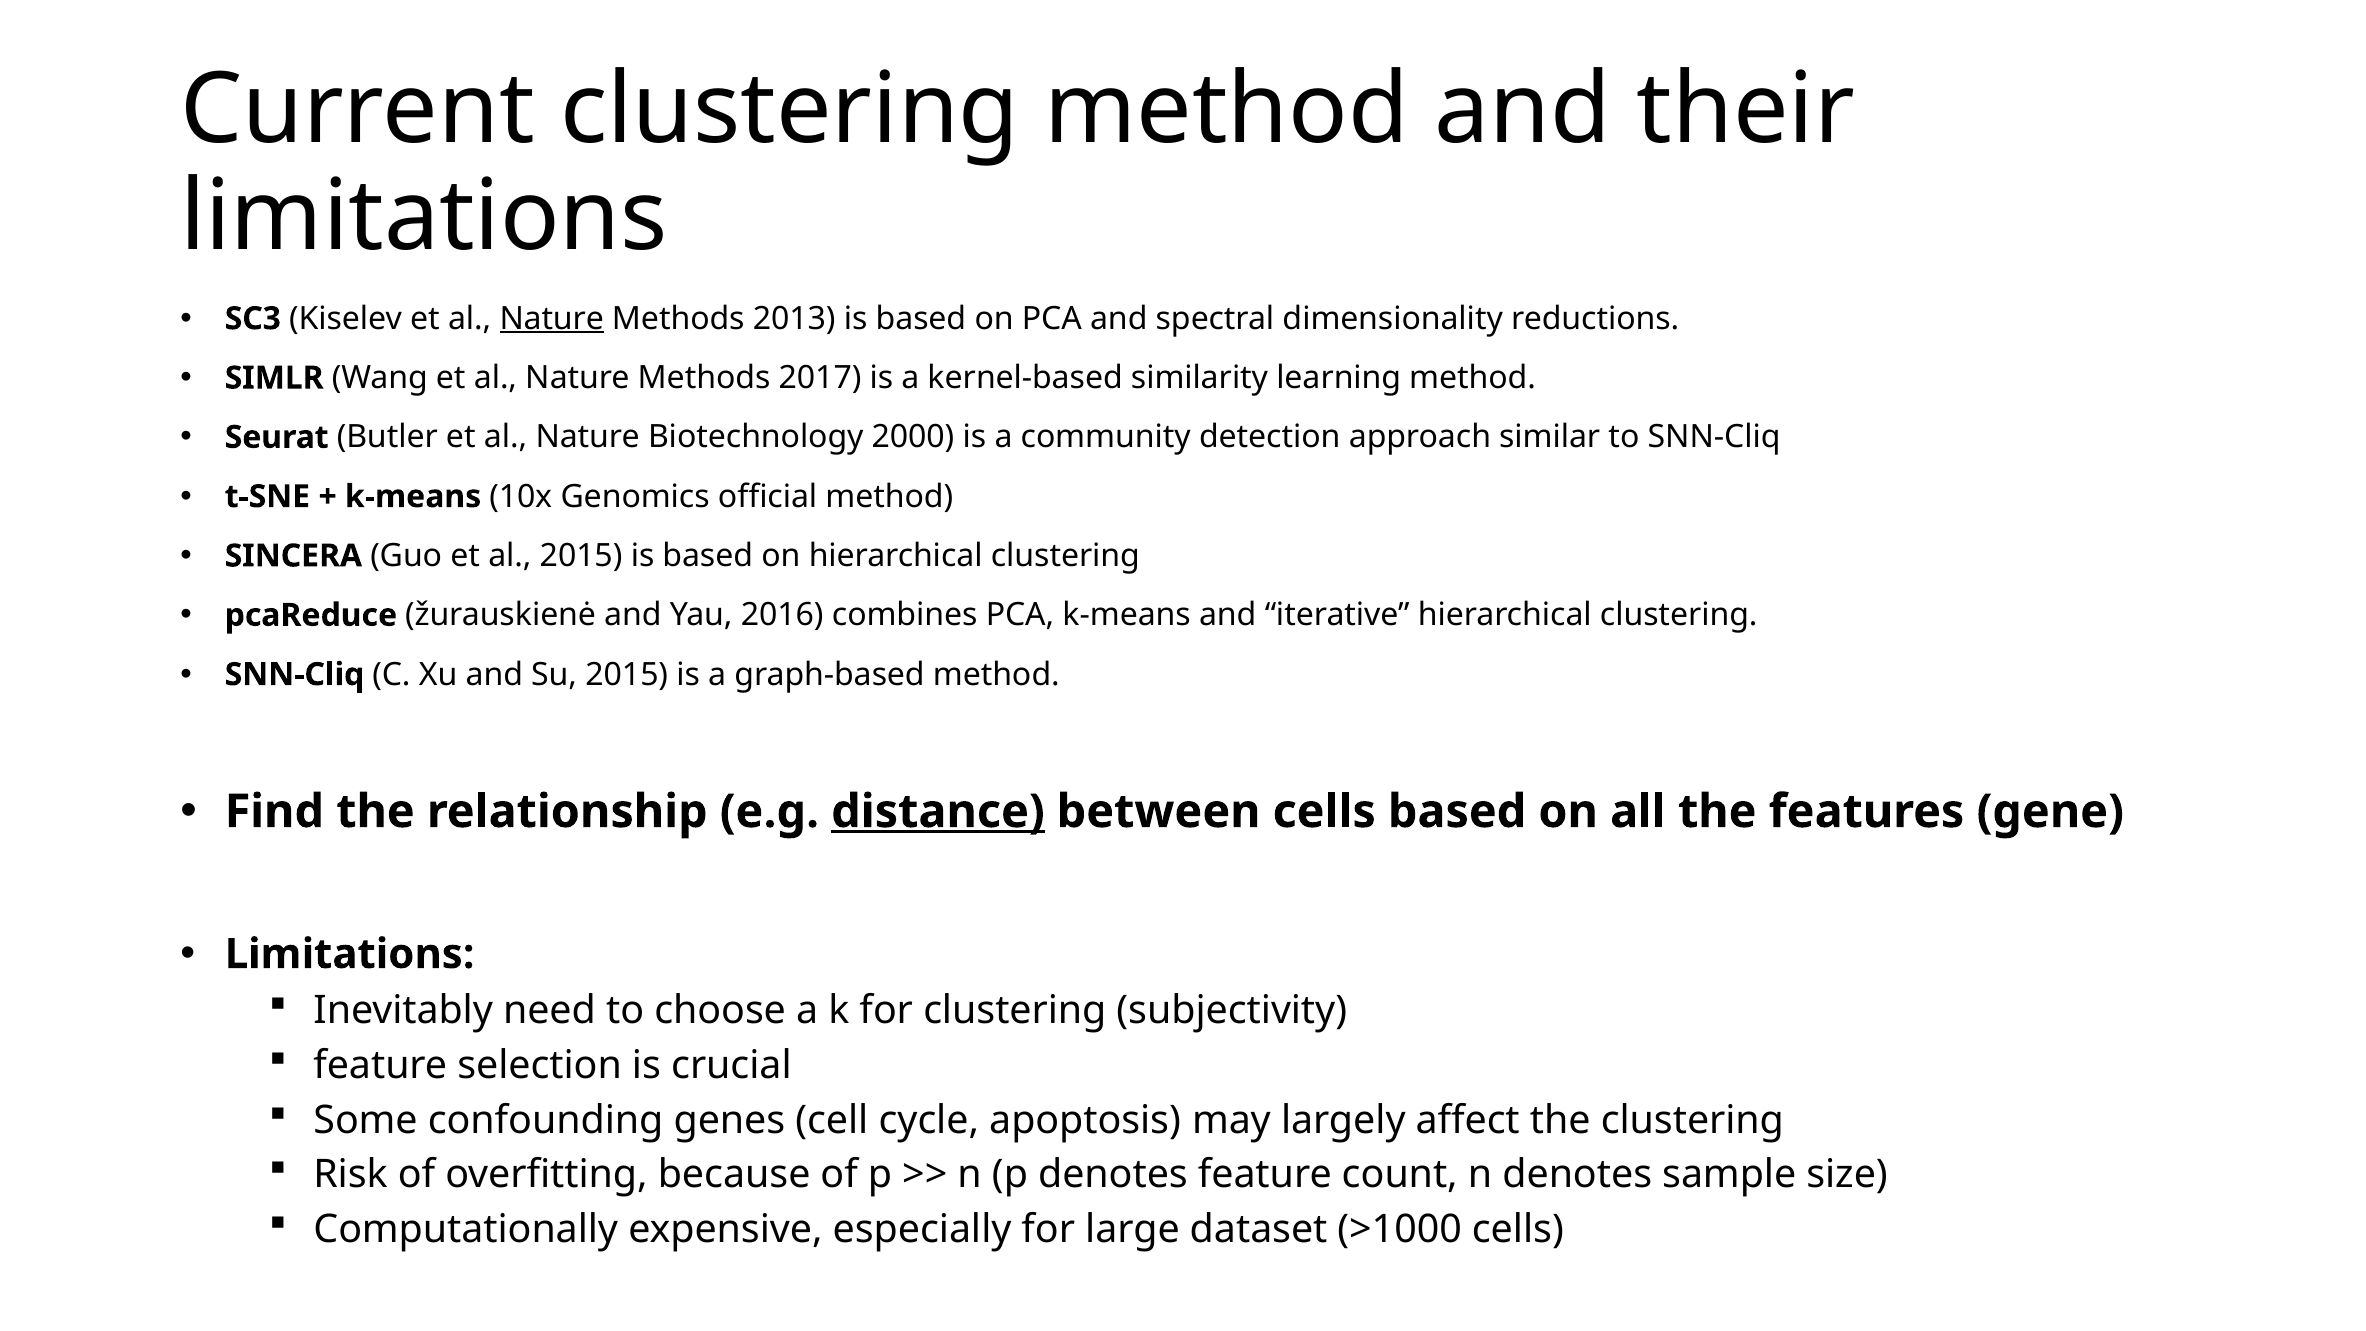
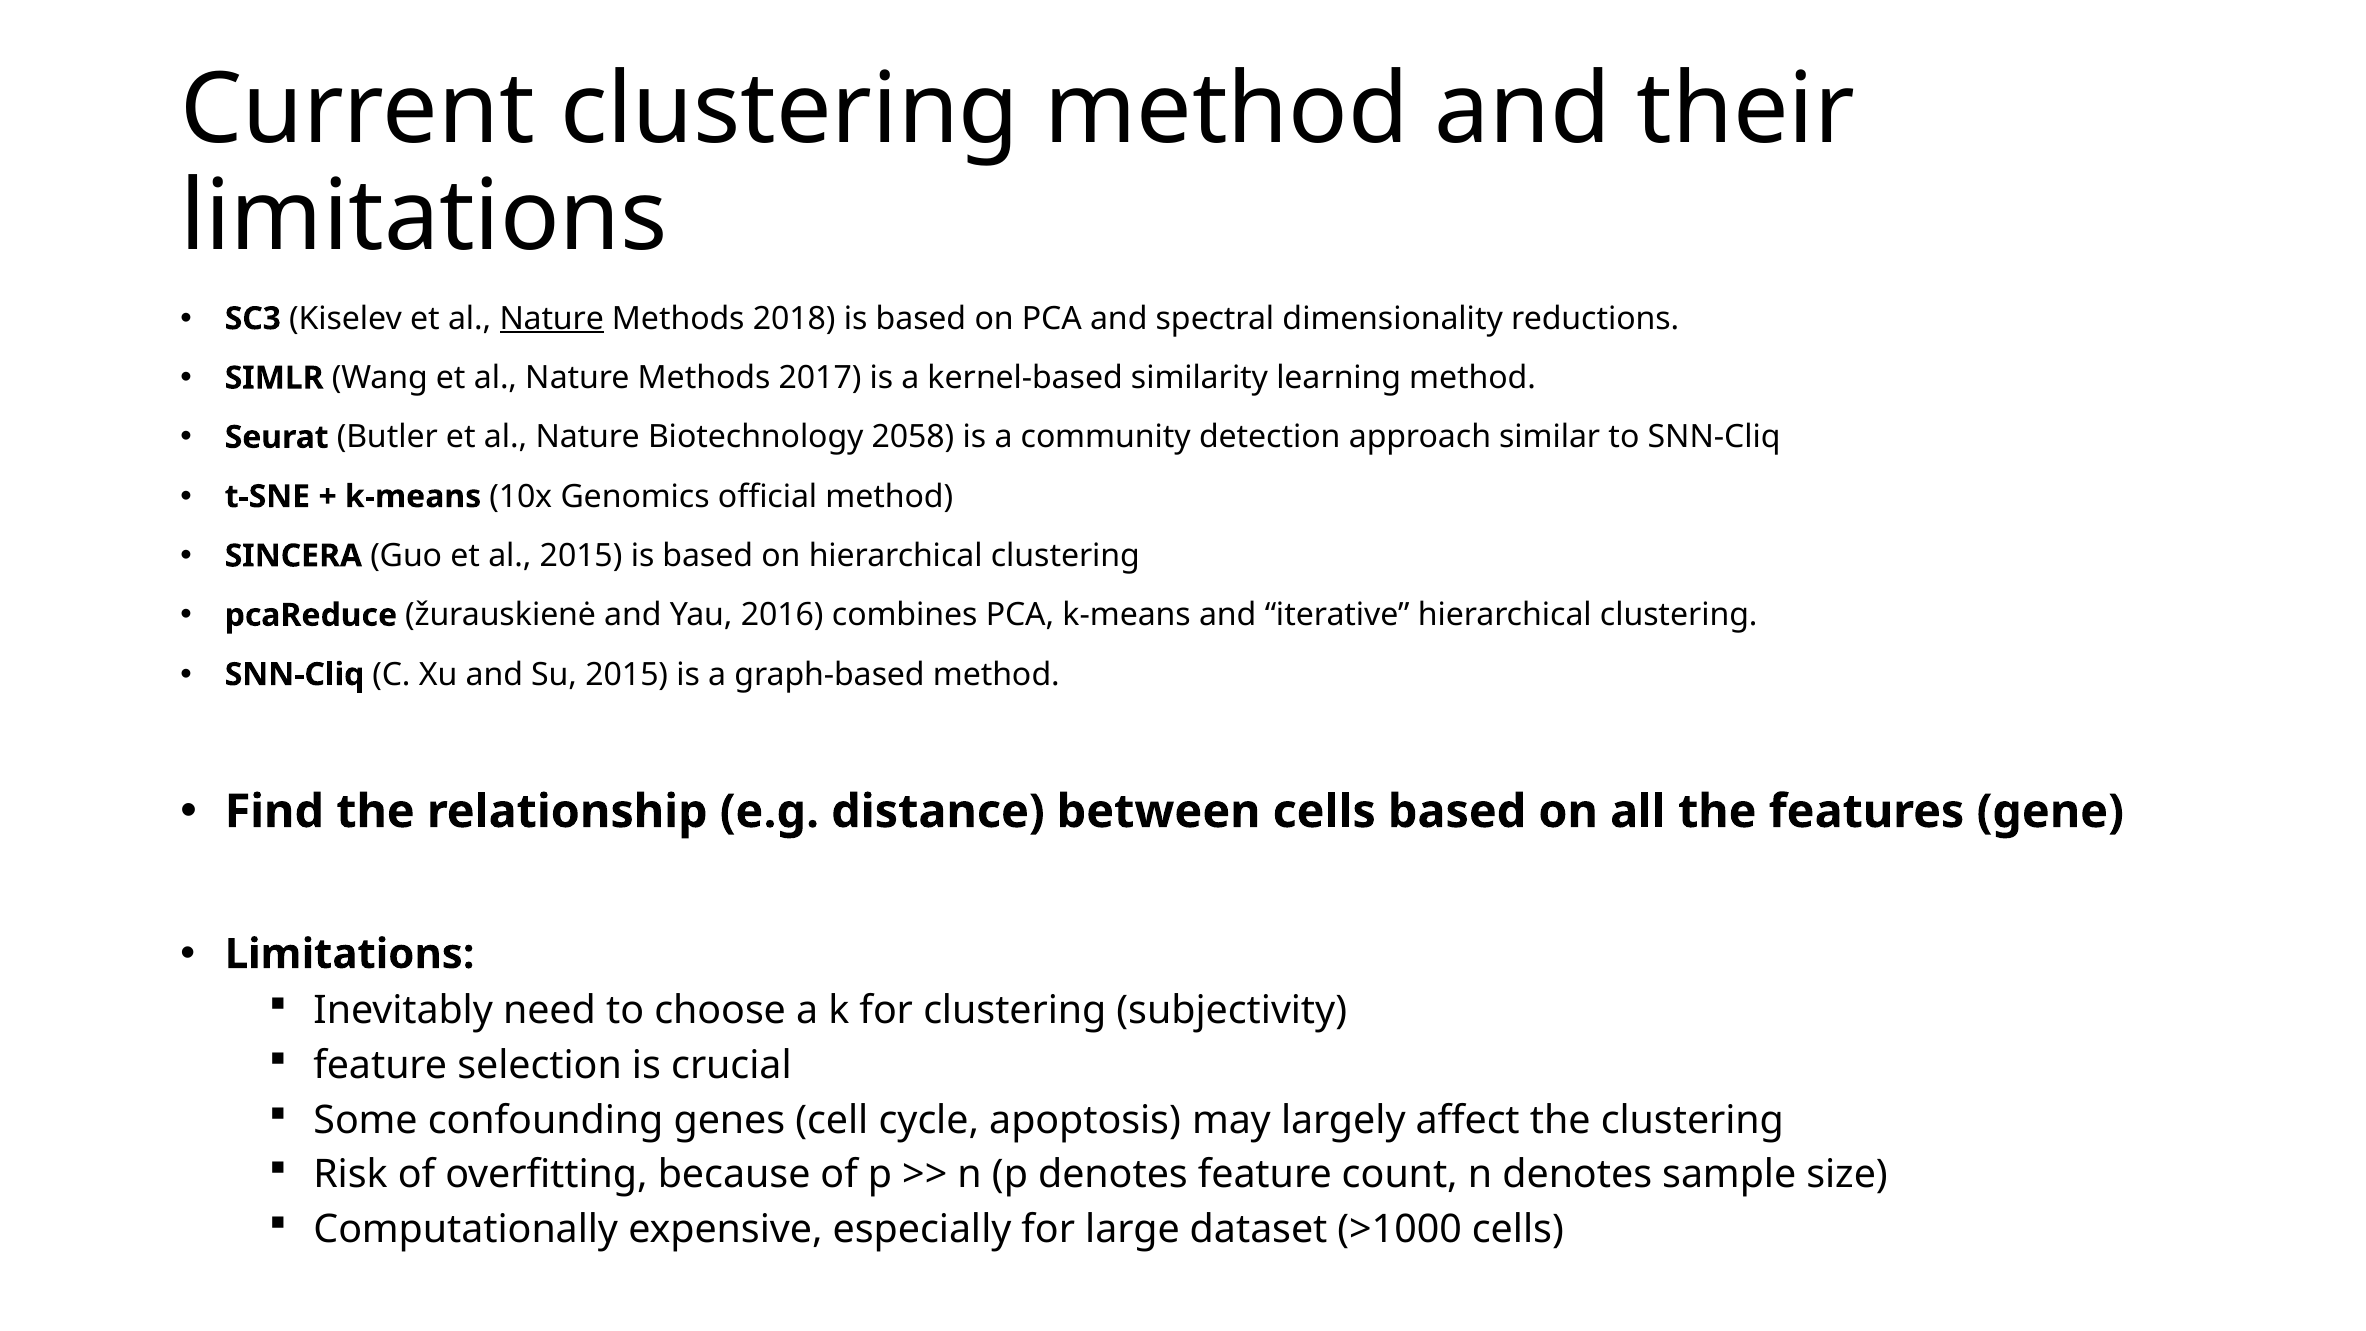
2013: 2013 -> 2018
2000: 2000 -> 2058
distance underline: present -> none
